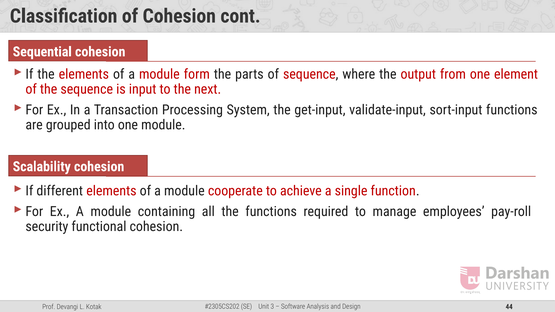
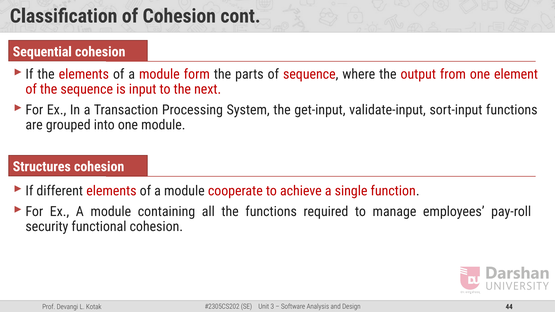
Scalability: Scalability -> Structures
